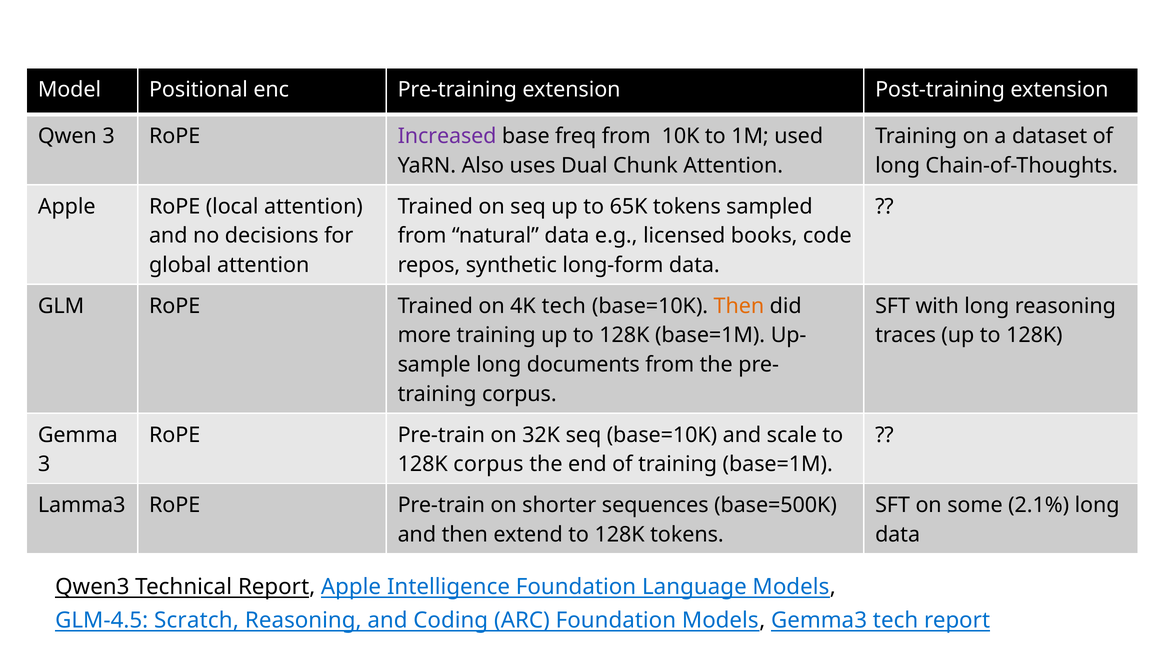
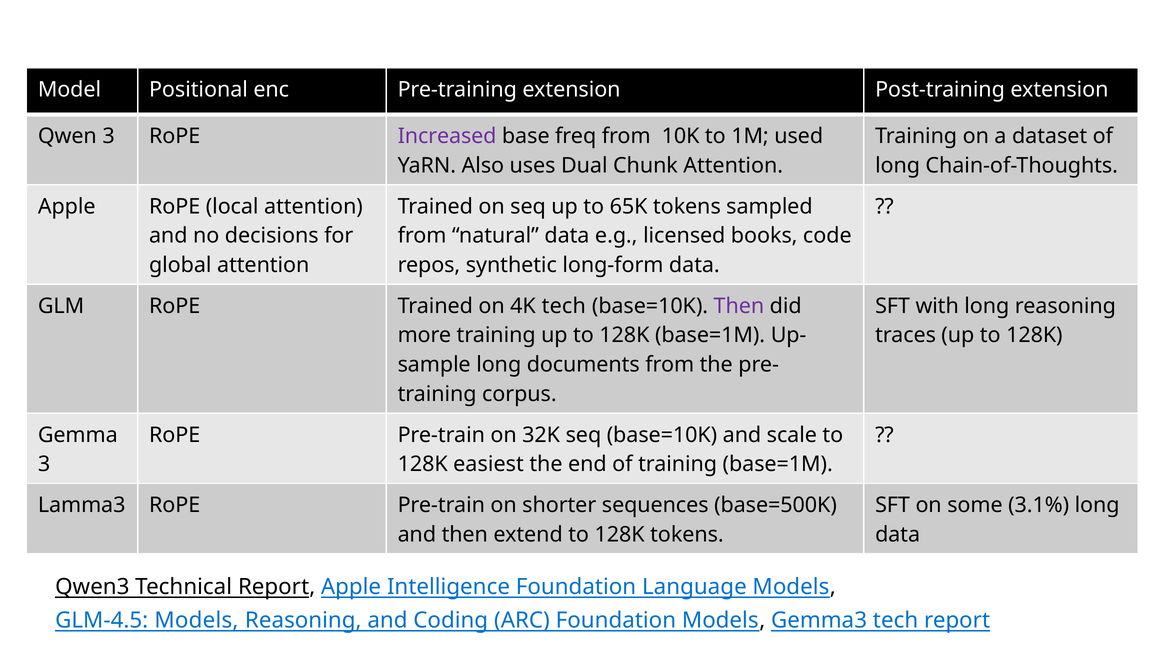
Then at (739, 306) colour: orange -> purple
128K corpus: corpus -> easiest
2.1%: 2.1% -> 3.1%
GLM-4.5 Scratch: Scratch -> Models
